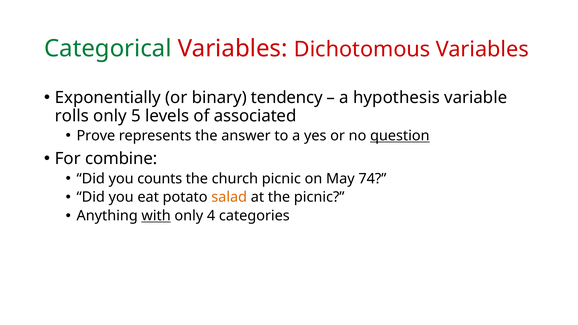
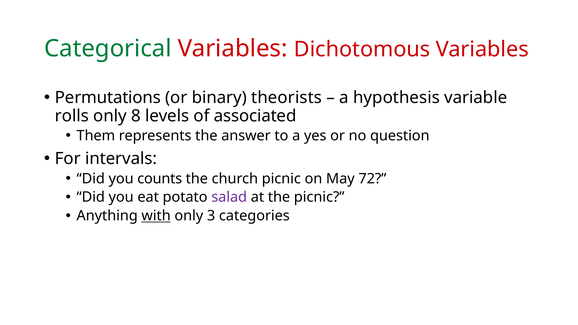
Exponentially: Exponentially -> Permutations
tendency: tendency -> theorists
5: 5 -> 8
Prove: Prove -> Them
question underline: present -> none
combine: combine -> intervals
74: 74 -> 72
salad colour: orange -> purple
4: 4 -> 3
